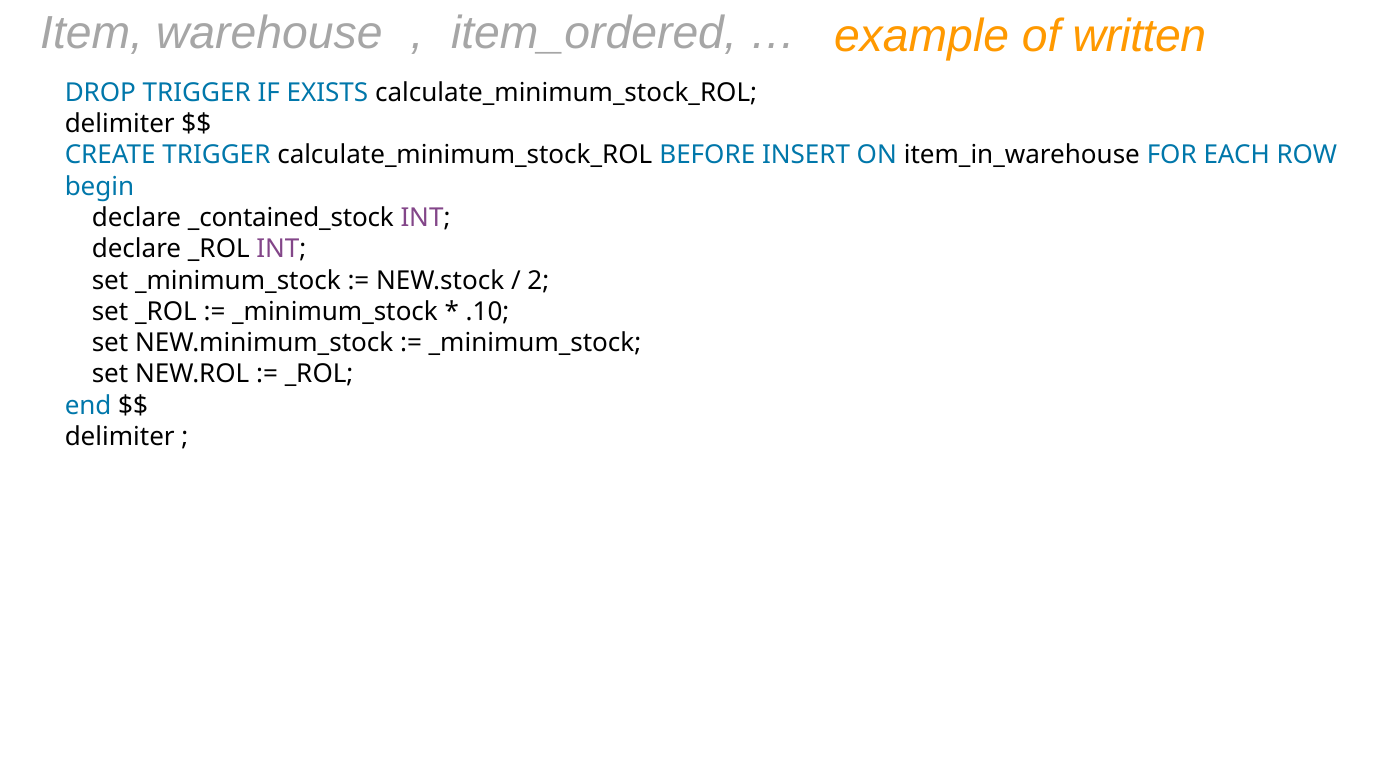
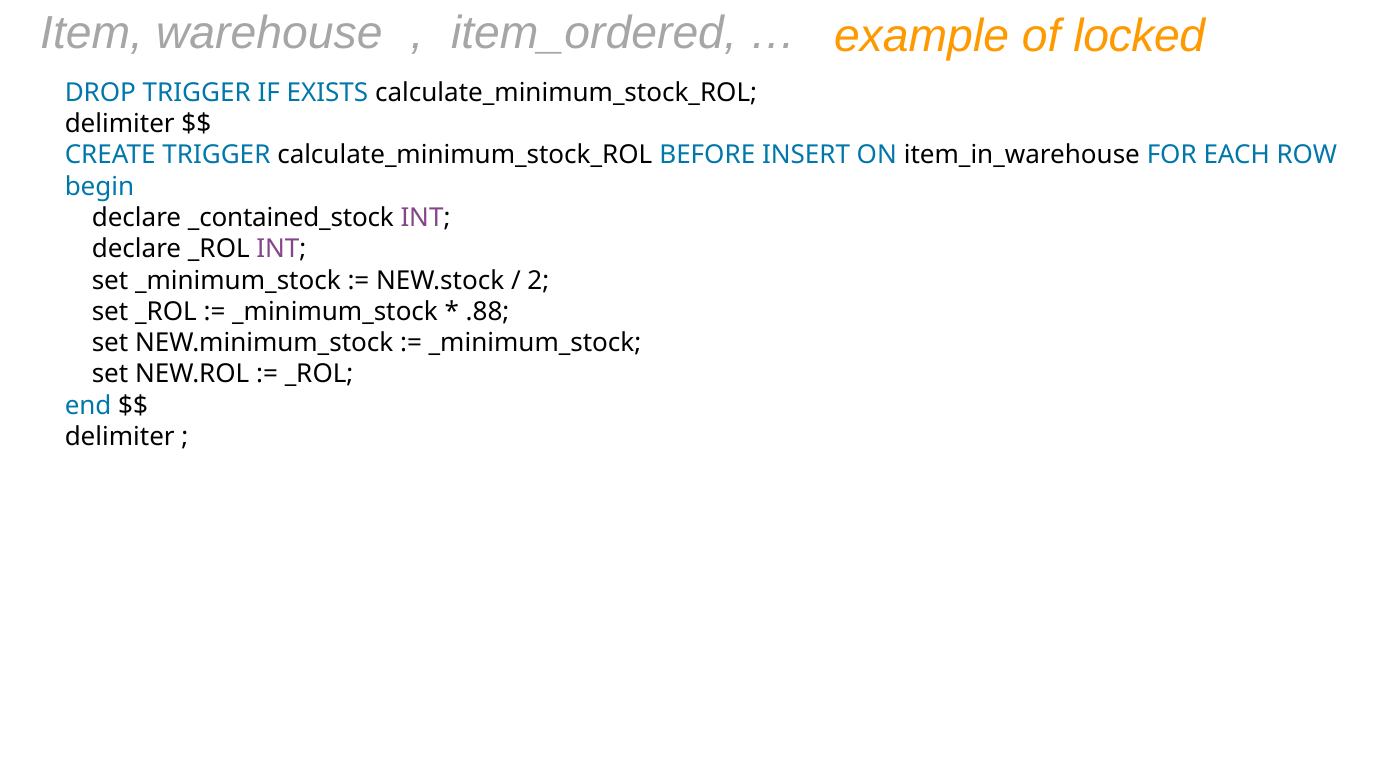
written: written -> locked
.10: .10 -> .88
